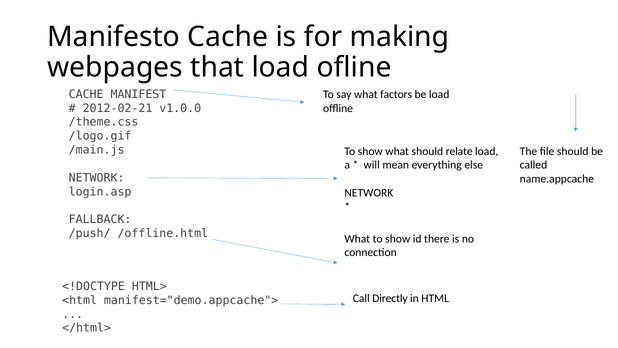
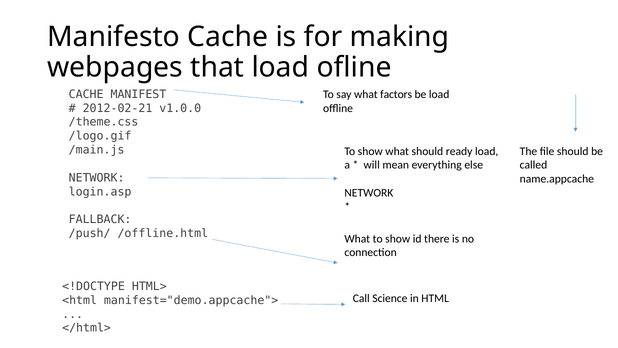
relate: relate -> ready
Directly: Directly -> Science
